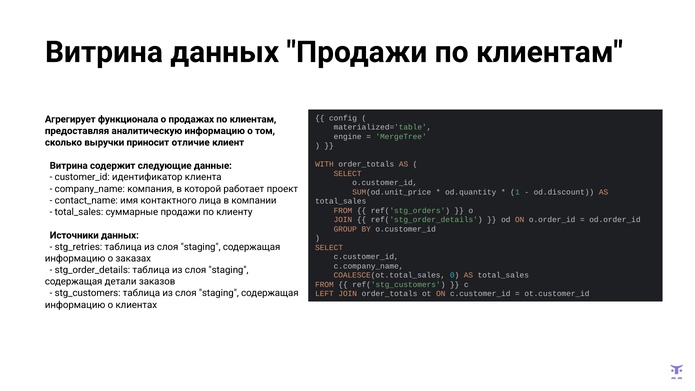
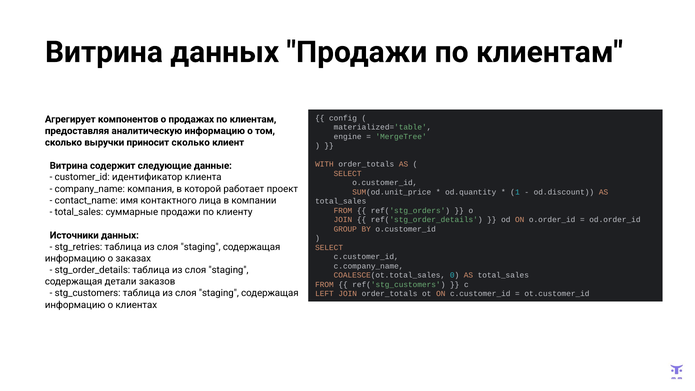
функционала: функционала -> компонентов
приносит отличие: отличие -> сколько
